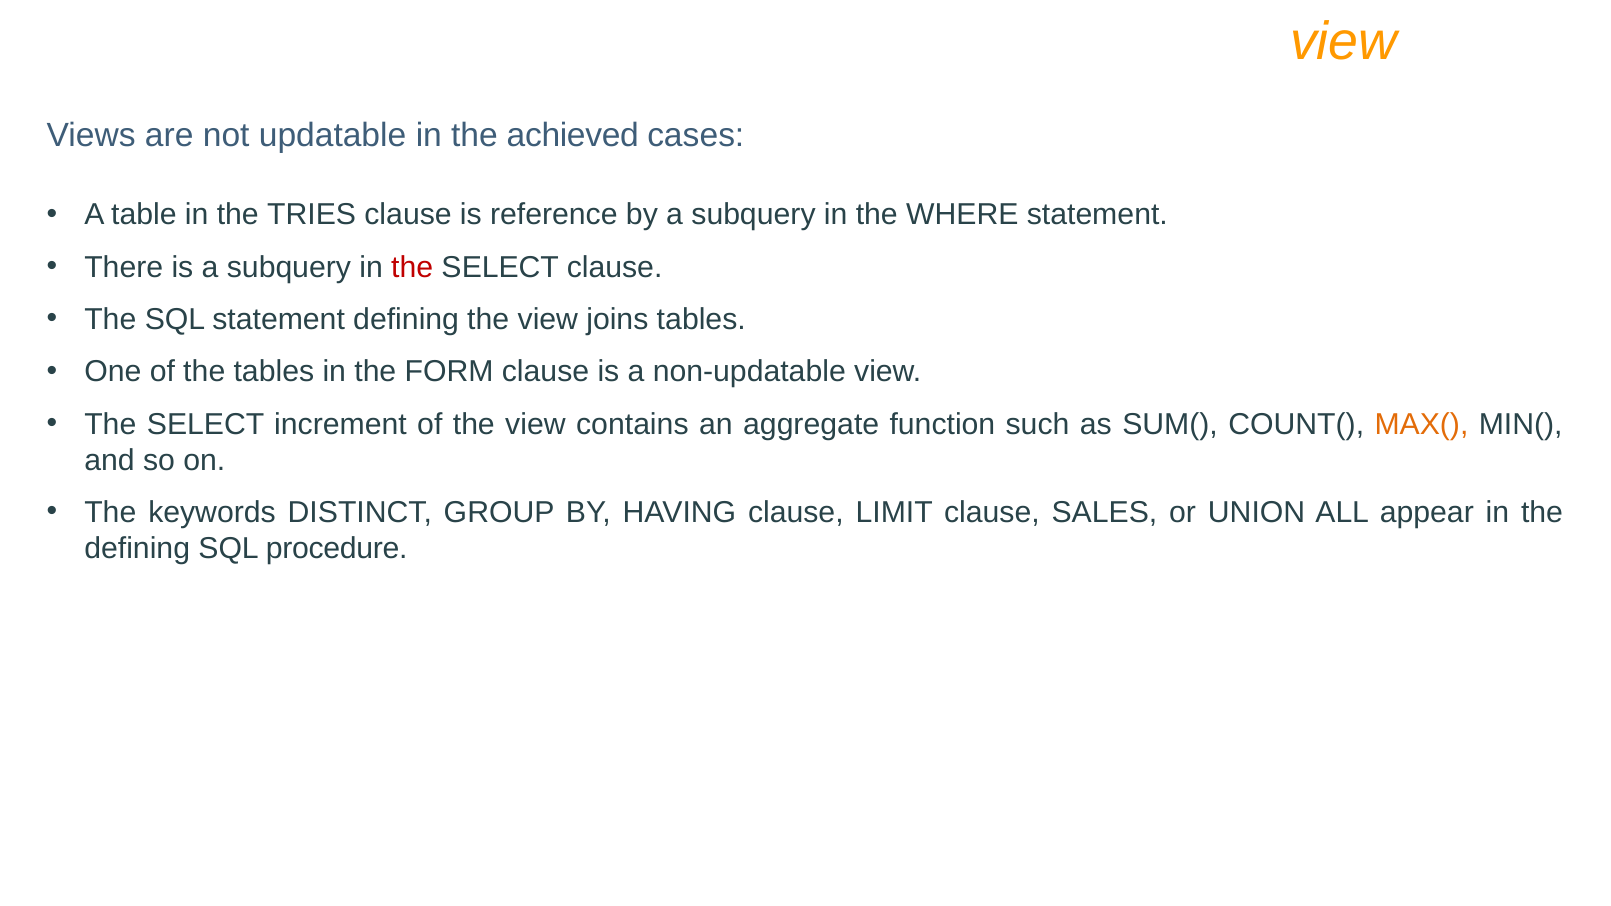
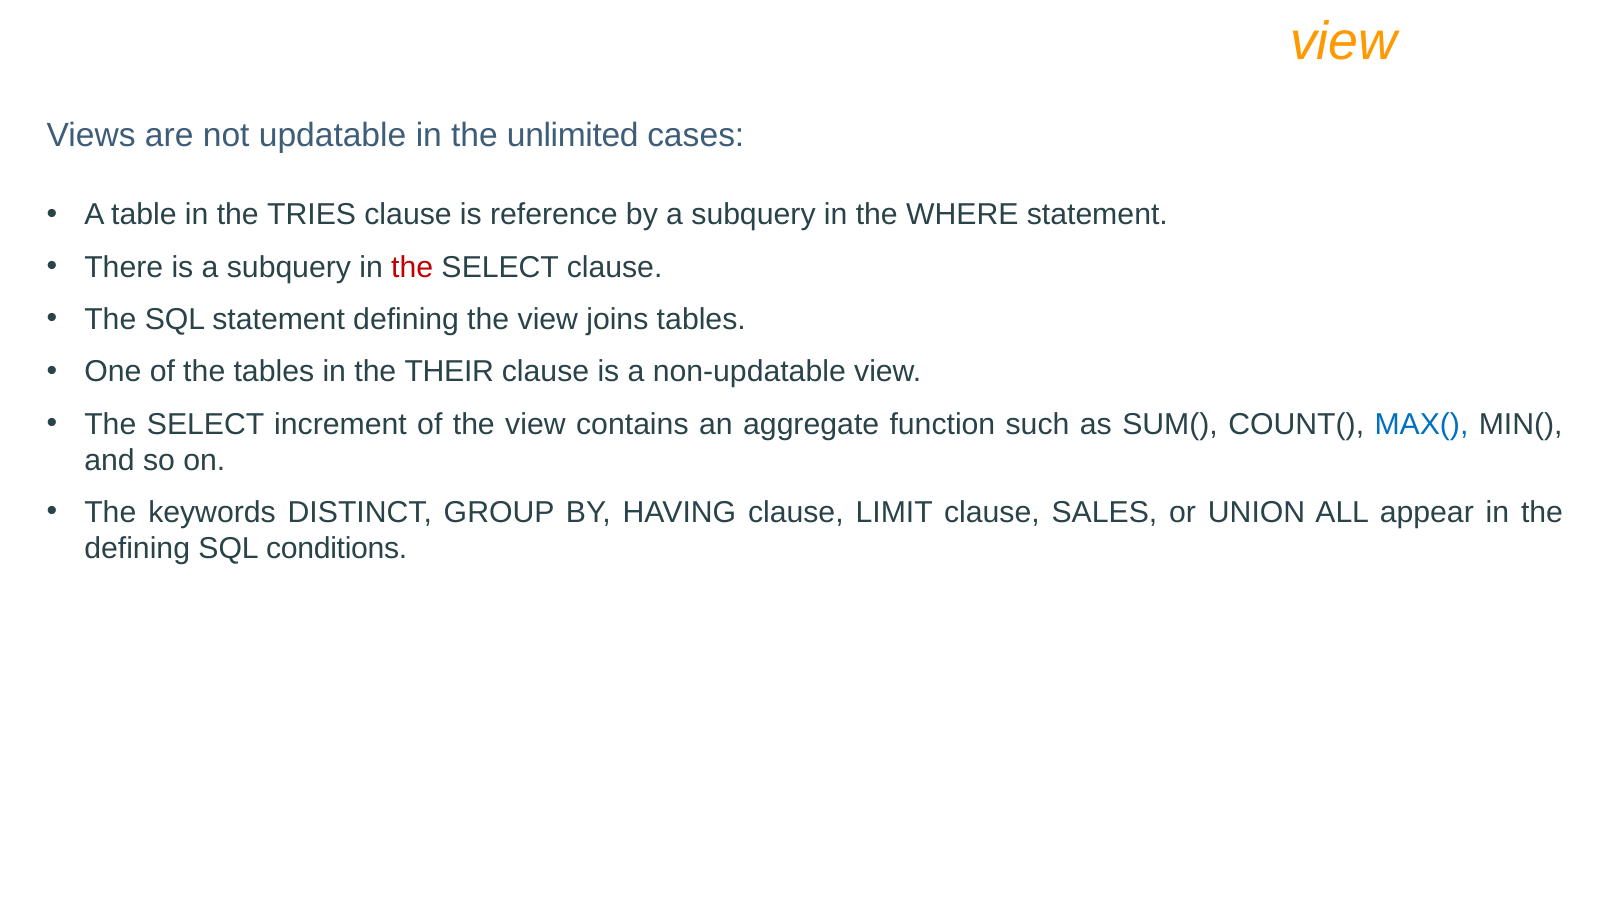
achieved: achieved -> unlimited
FORM: FORM -> THEIR
MAX( colour: orange -> blue
procedure: procedure -> conditions
